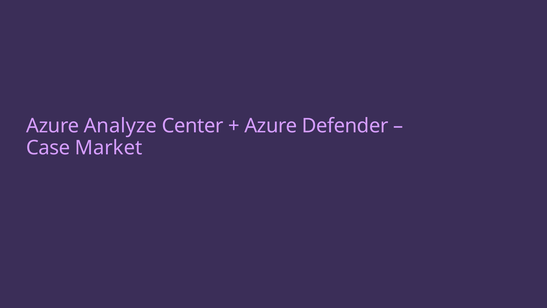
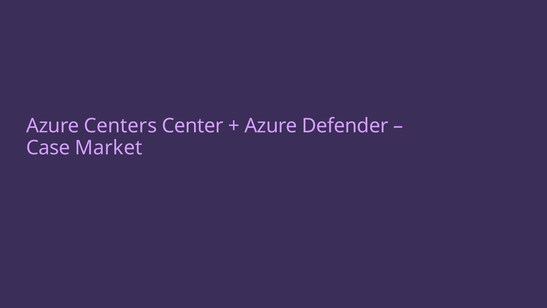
Analyze: Analyze -> Centers
